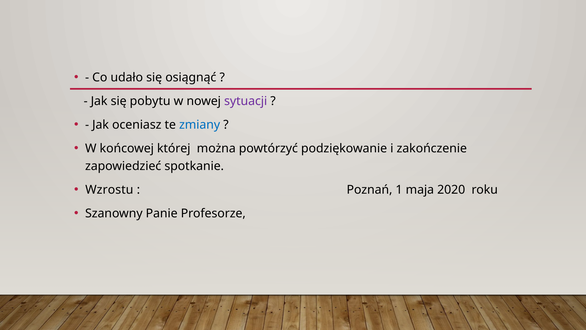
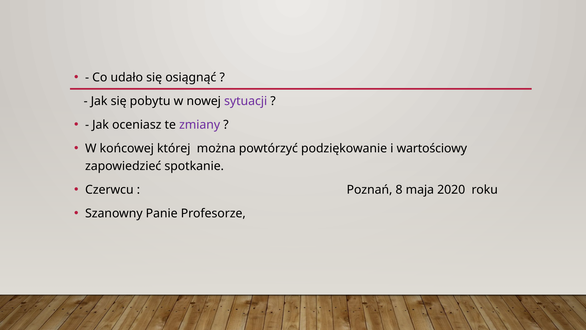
zmiany colour: blue -> purple
zakończenie: zakończenie -> wartościowy
Wzrostu: Wzrostu -> Czerwcu
1: 1 -> 8
